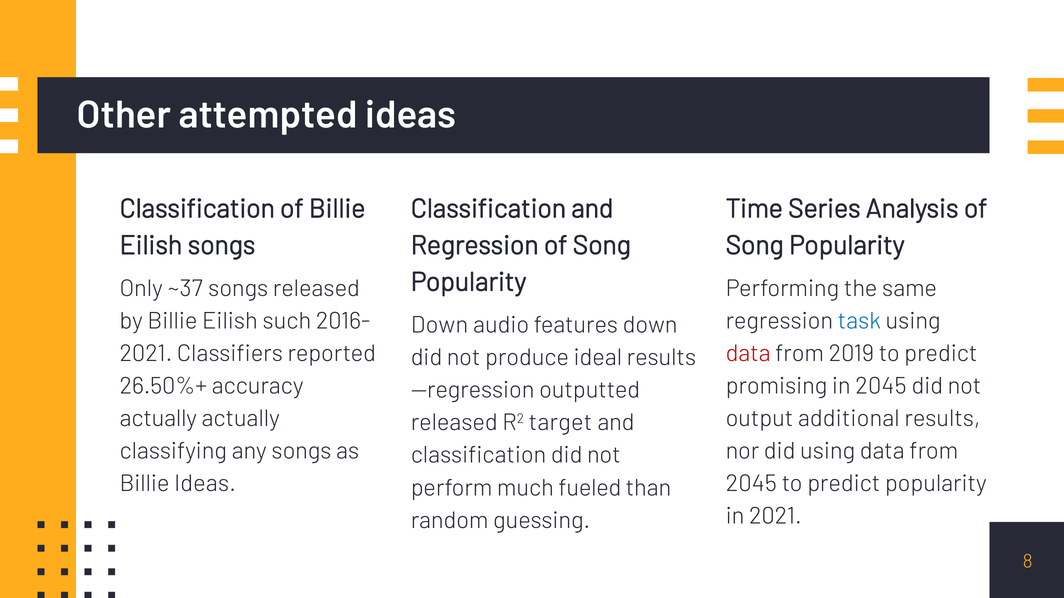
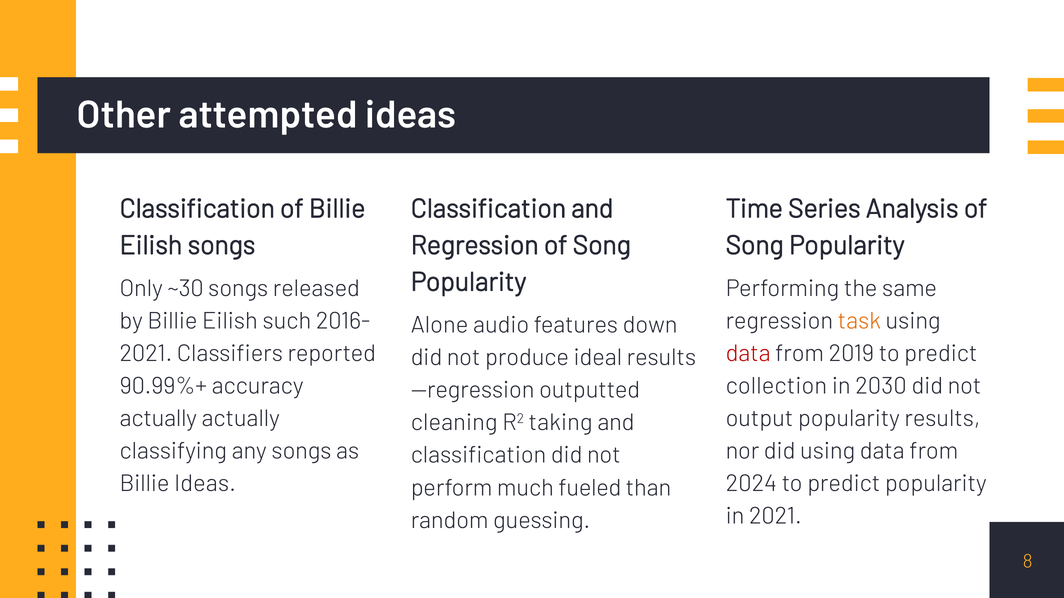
~37: ~37 -> ~30
task colour: blue -> orange
Down at (439, 325): Down -> Alone
26.50%+: 26.50%+ -> 90.99%+
promising: promising -> collection
in 2045: 2045 -> 2030
output additional: additional -> popularity
released at (454, 423): released -> cleaning
target: target -> taking
2045 at (751, 484): 2045 -> 2024
